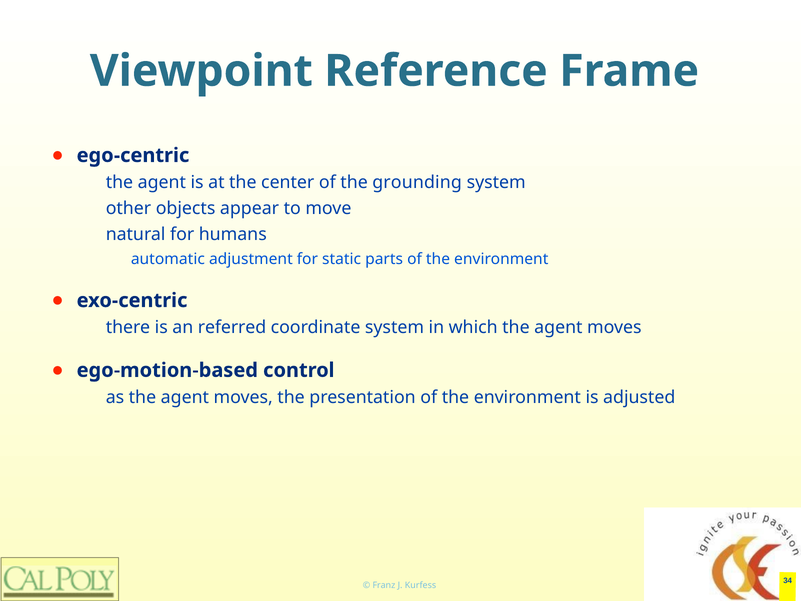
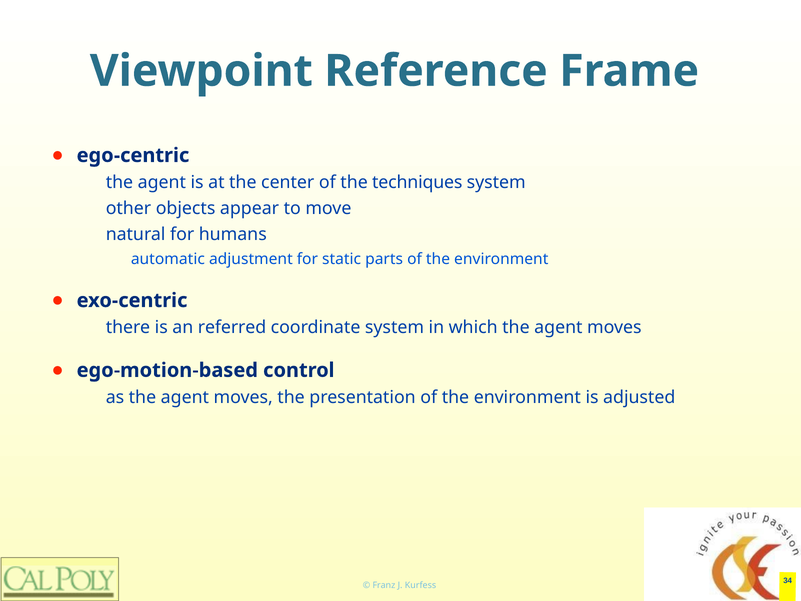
grounding: grounding -> techniques
